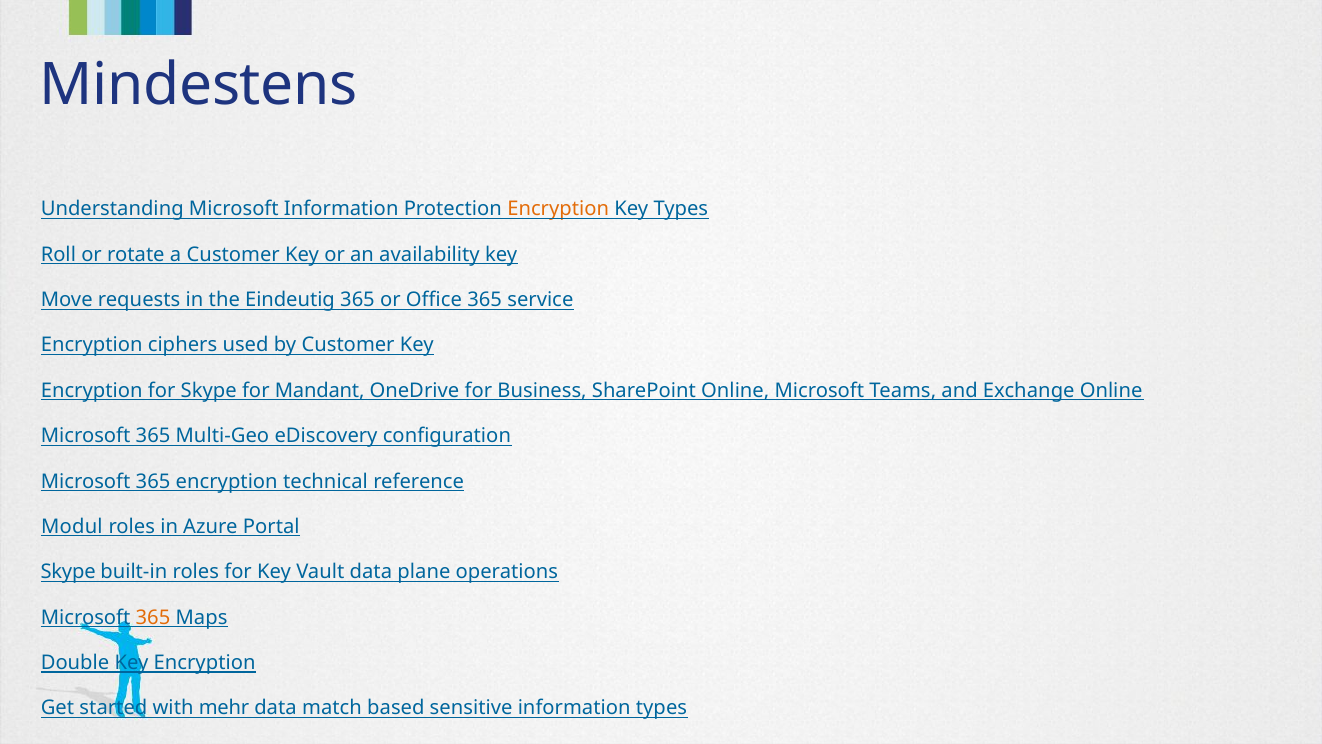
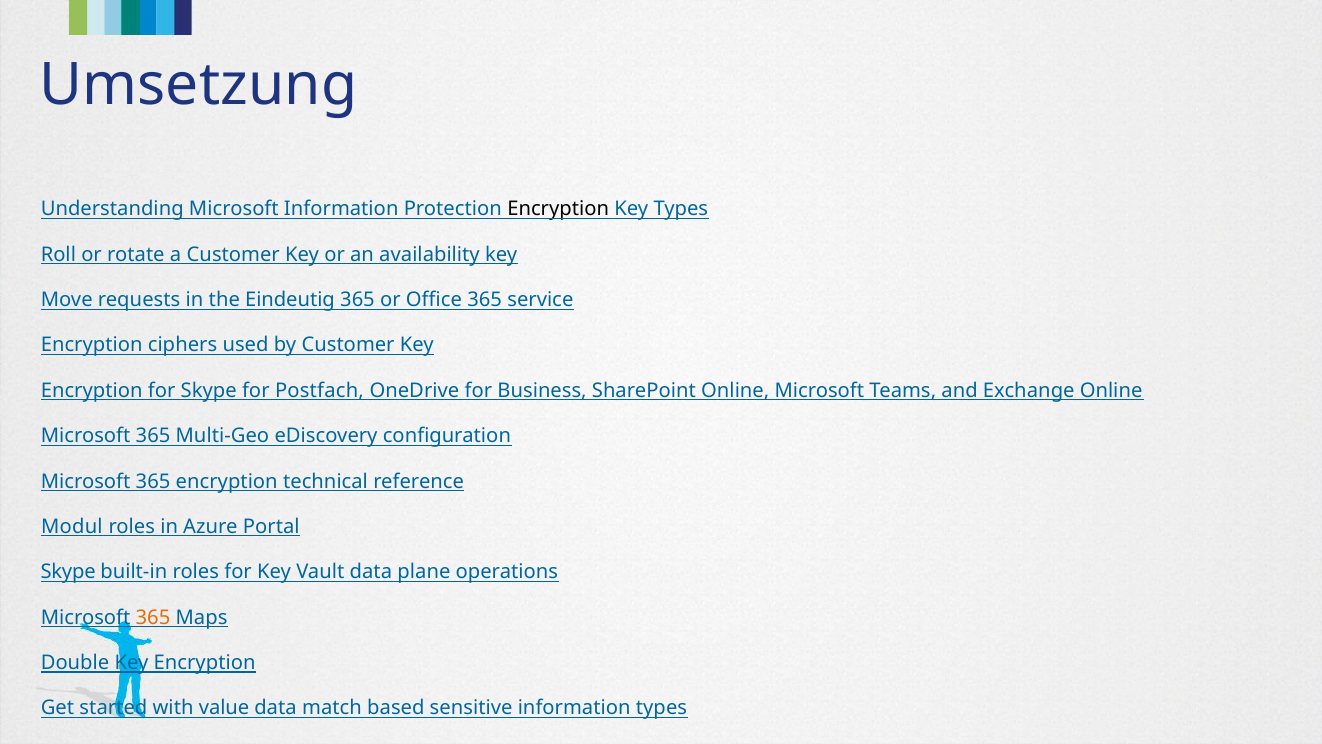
Mindestens: Mindestens -> Umsetzung
Encryption at (558, 209) colour: orange -> black
Mandant: Mandant -> Postfach
mehr: mehr -> value
